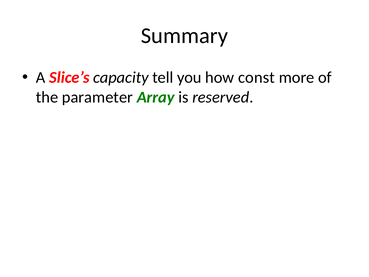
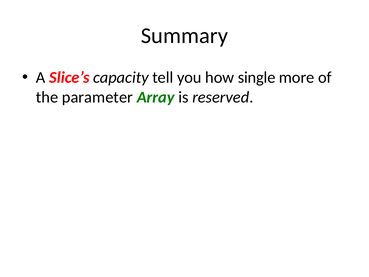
const: const -> single
